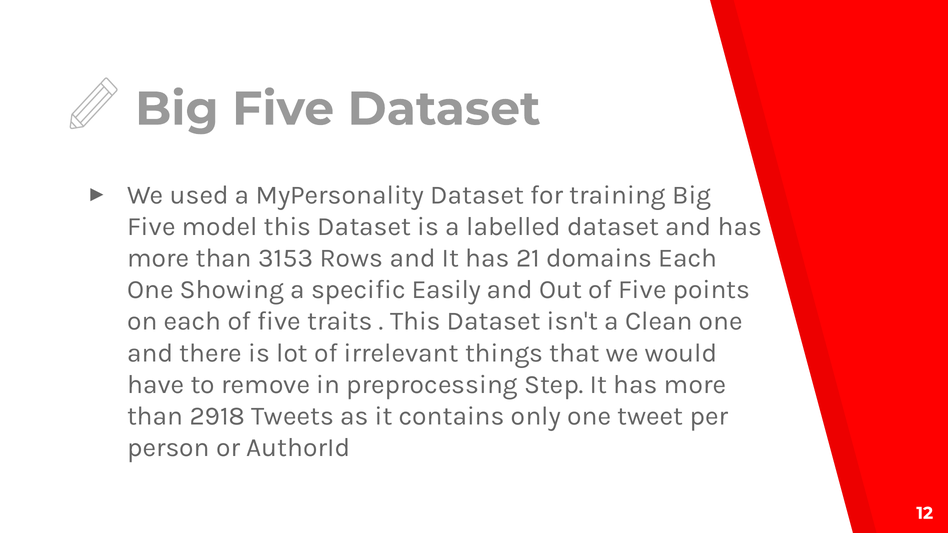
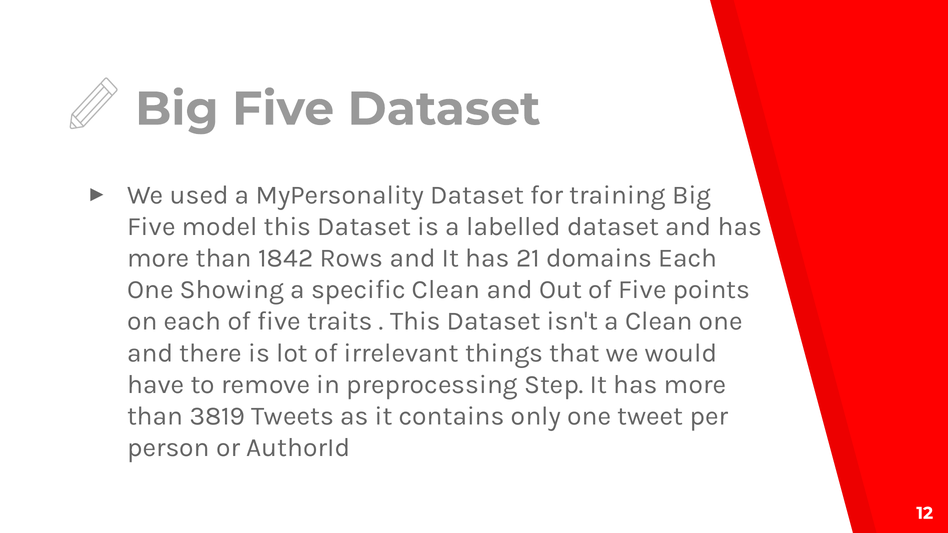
3153: 3153 -> 1842
specific Easily: Easily -> Clean
2918: 2918 -> 3819
